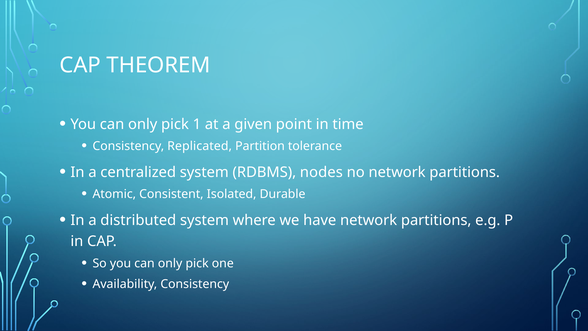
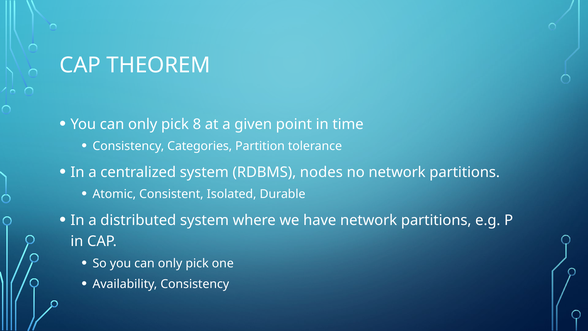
1: 1 -> 8
Replicated: Replicated -> Categories
